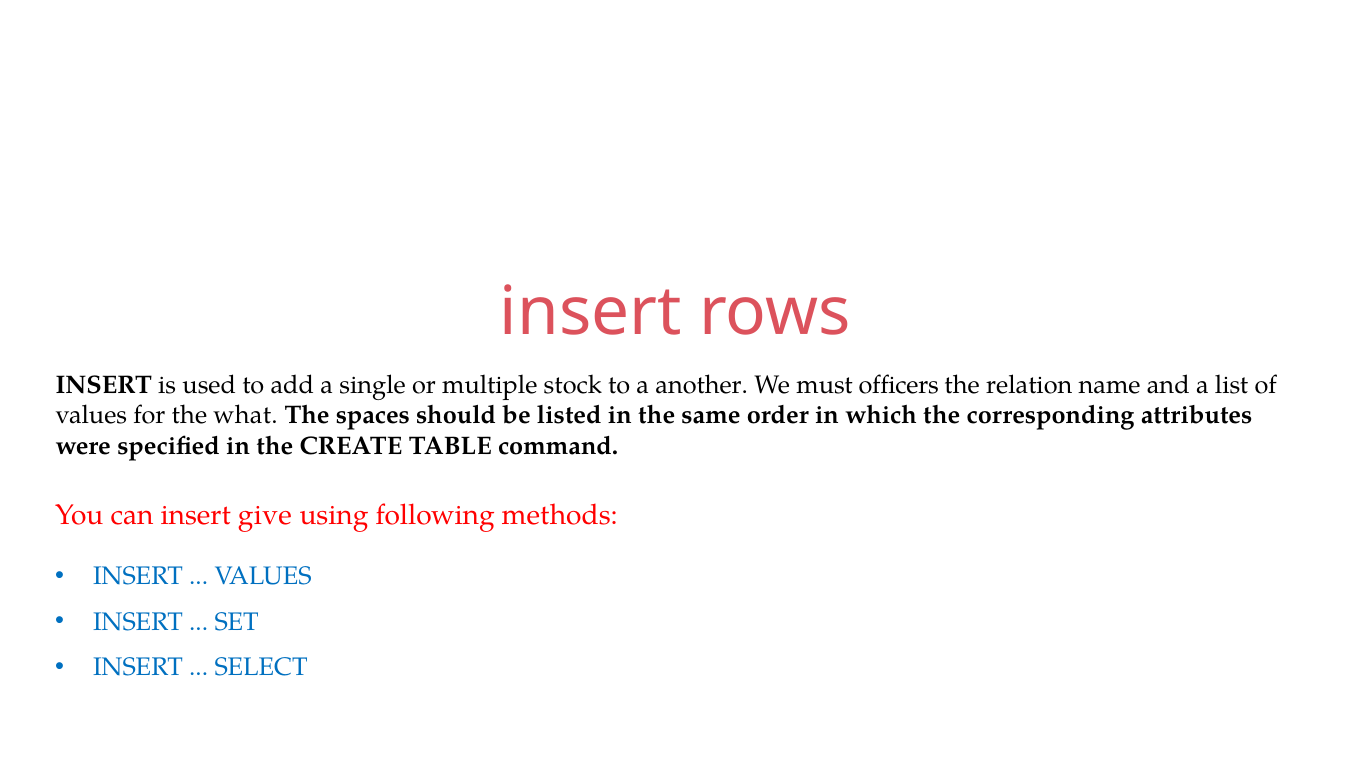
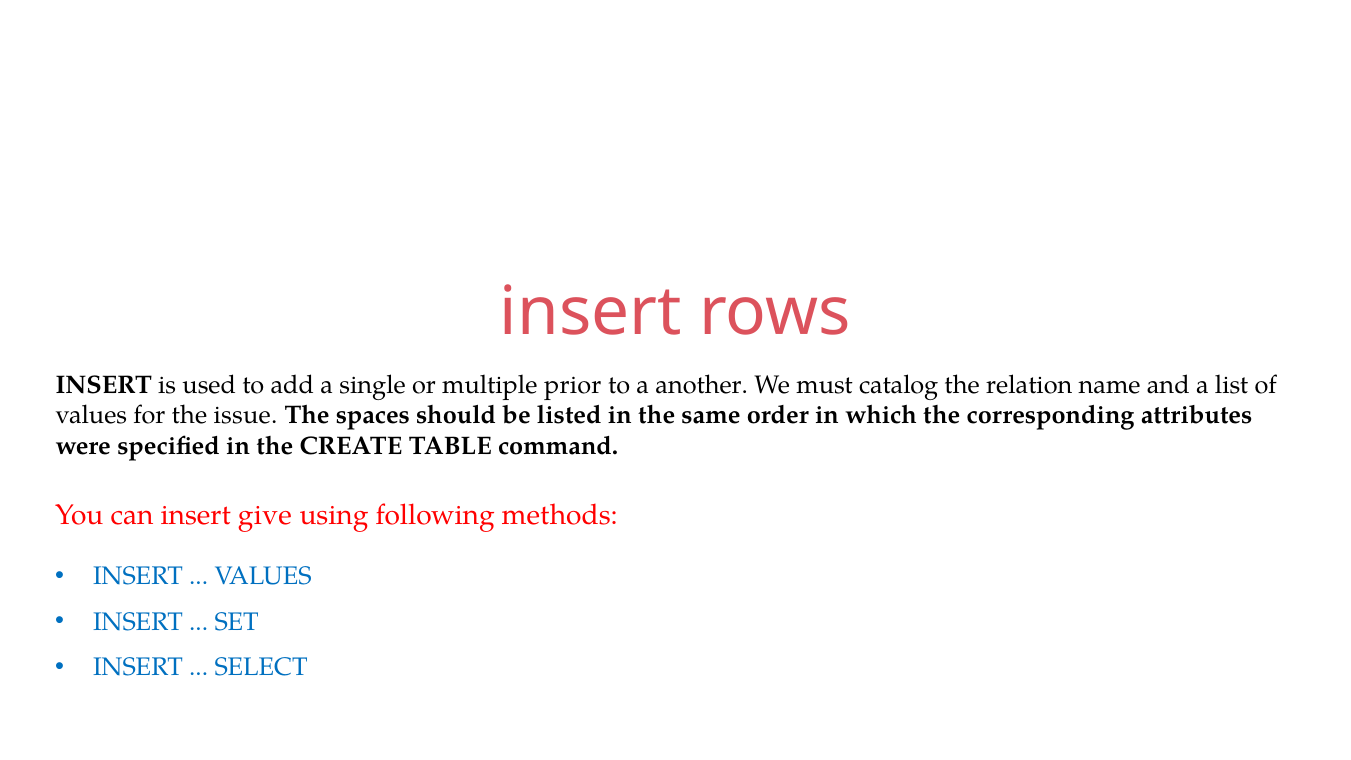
stock: stock -> prior
officers: officers -> catalog
what: what -> issue
